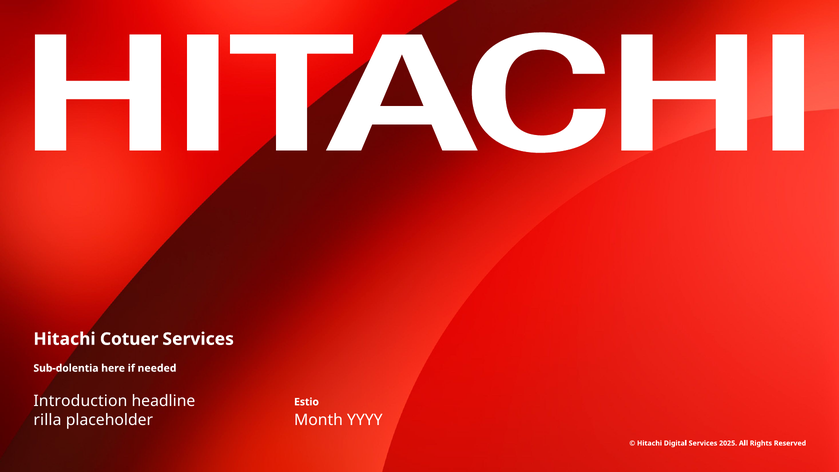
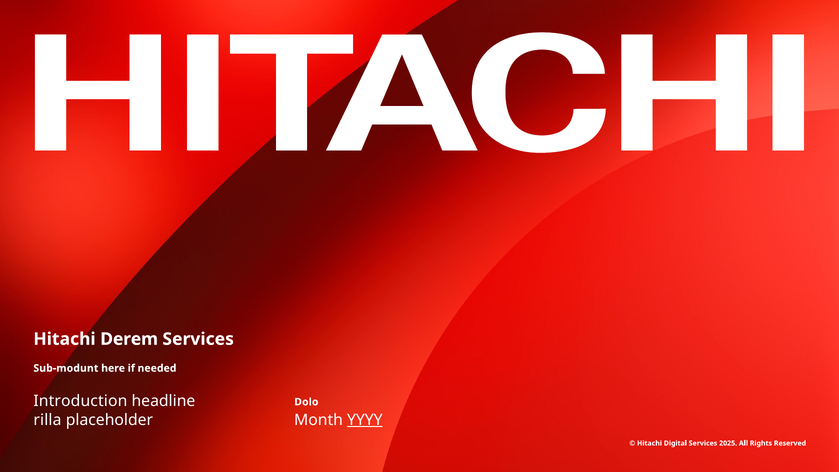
Cotuer: Cotuer -> Derem
Sub-dolentia: Sub-dolentia -> Sub-modunt
Estio: Estio -> Dolo
YYYY underline: none -> present
